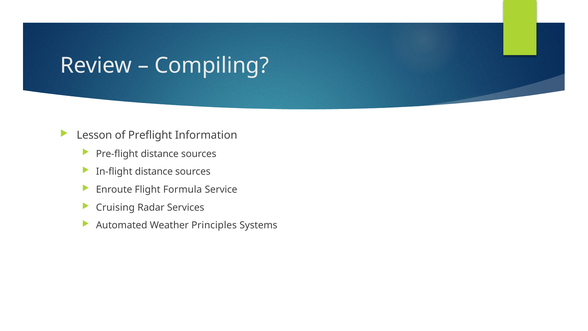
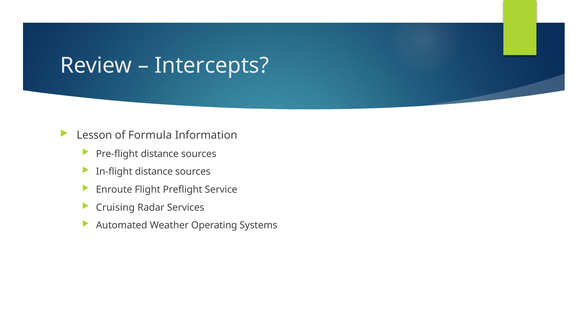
Compiling: Compiling -> Intercepts
Preflight: Preflight -> Formula
Formula: Formula -> Preflight
Principles: Principles -> Operating
